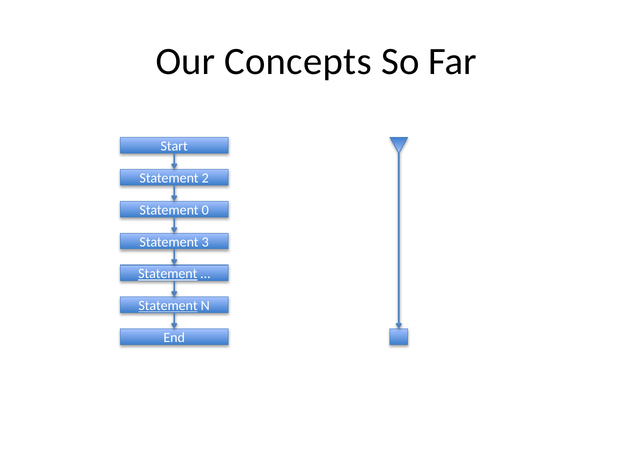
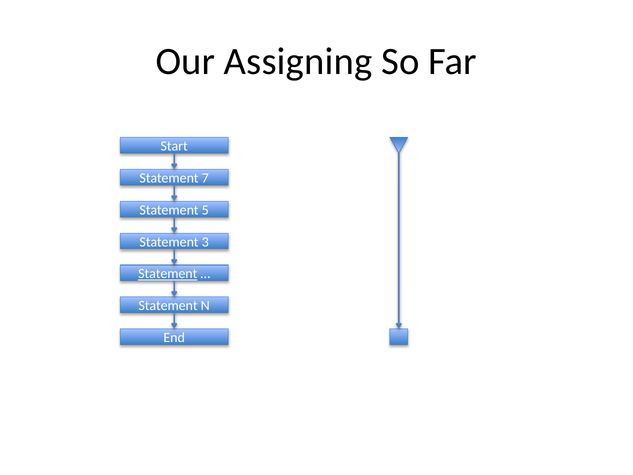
Concepts: Concepts -> Assigning
2: 2 -> 7
0: 0 -> 5
Statement at (168, 306) underline: present -> none
